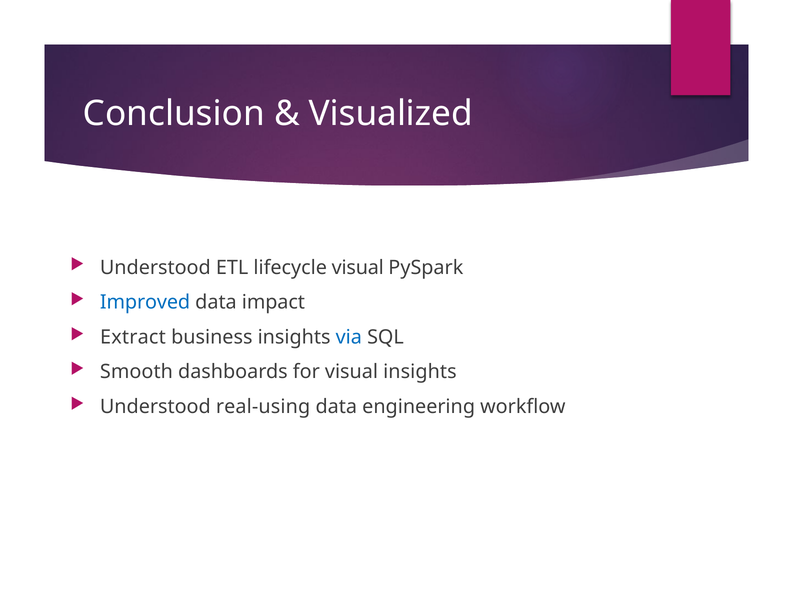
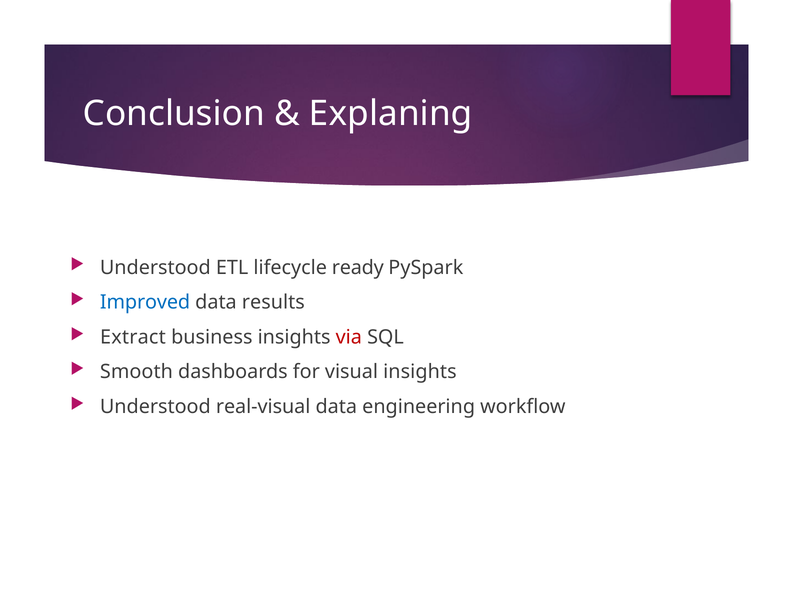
Visualized: Visualized -> Explaning
lifecycle visual: visual -> ready
impact: impact -> results
via colour: blue -> red
real-using: real-using -> real-visual
